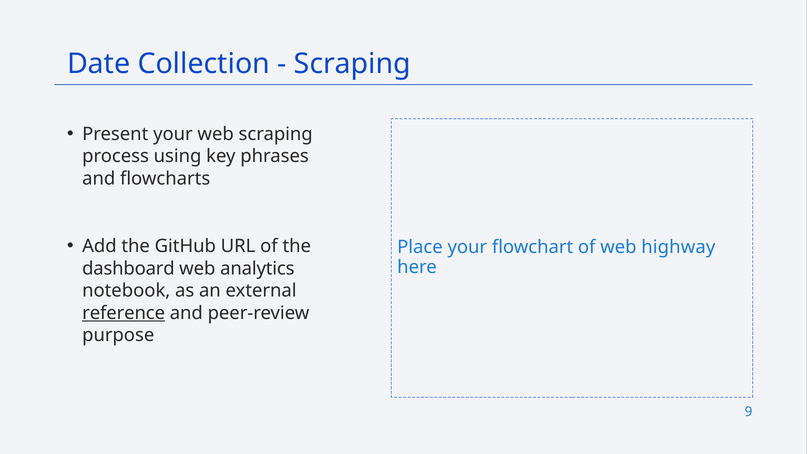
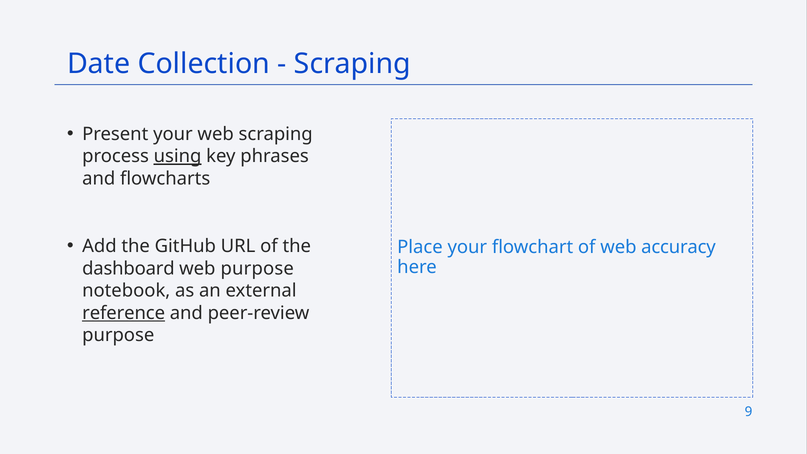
using underline: none -> present
highway: highway -> accuracy
web analytics: analytics -> purpose
